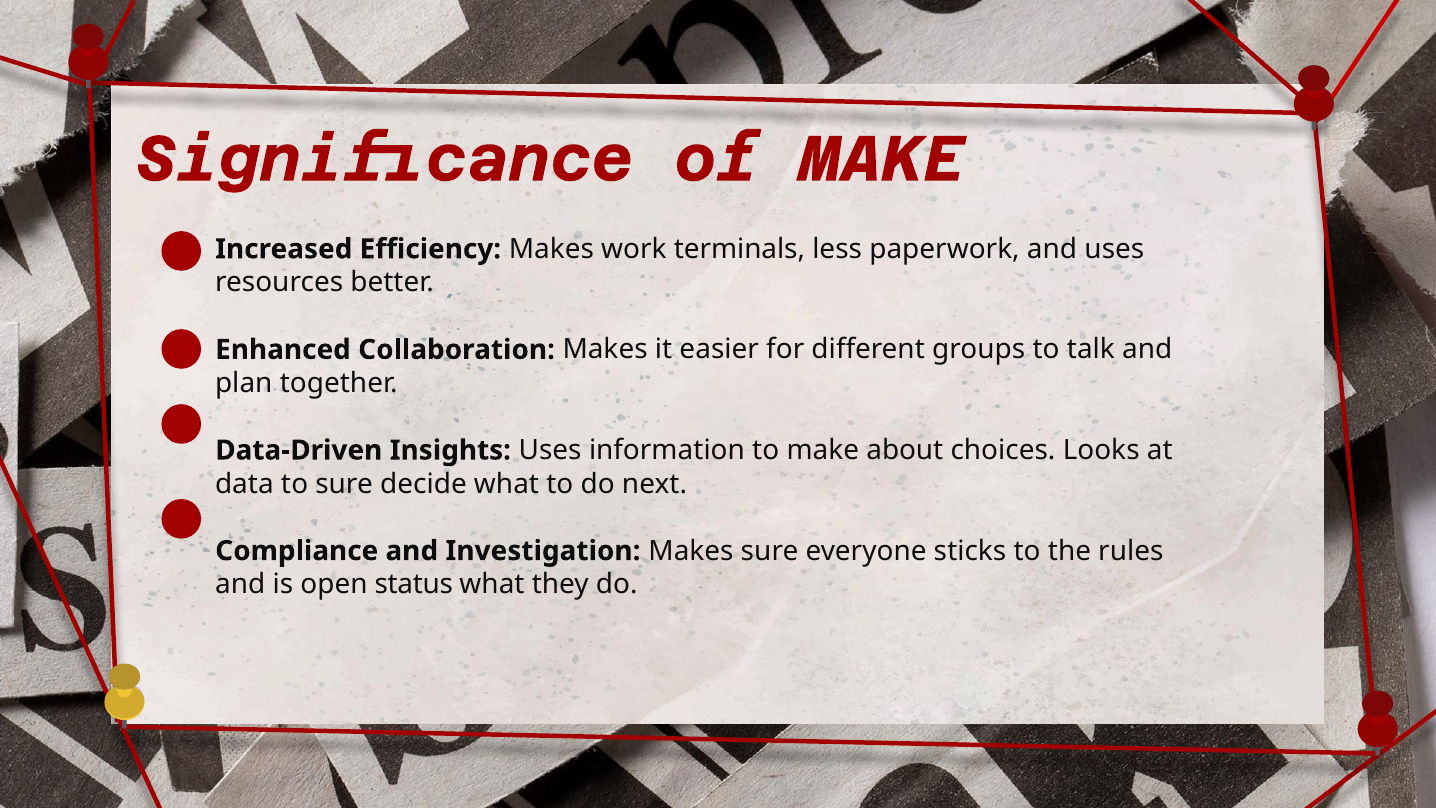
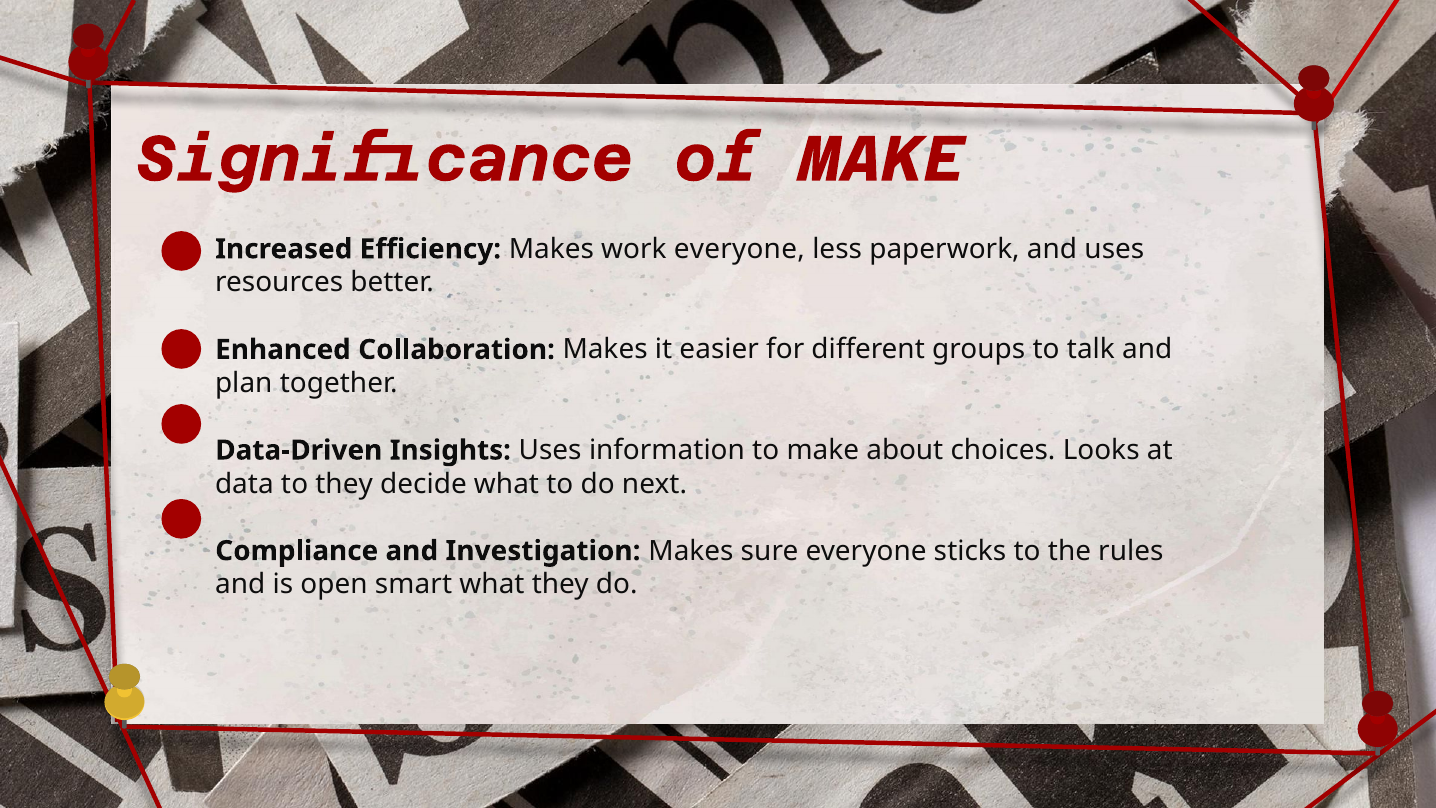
work terminals: terminals -> everyone
to sure: sure -> they
status: status -> smart
